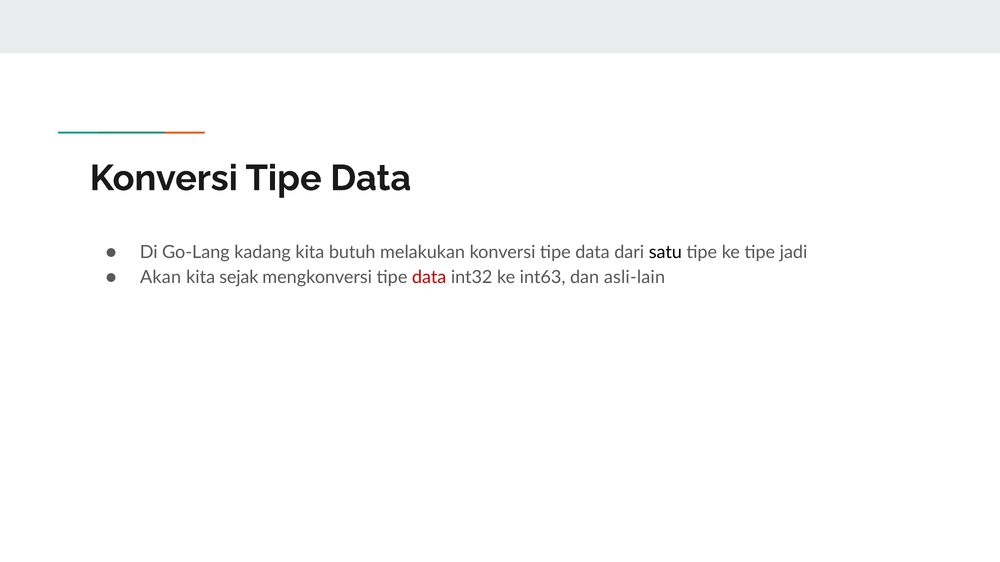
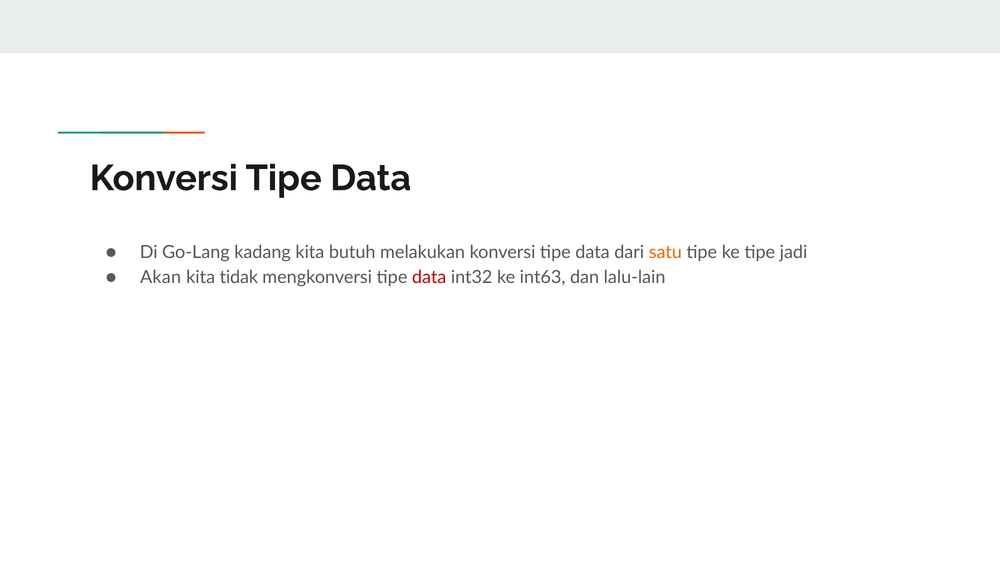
satu colour: black -> orange
sejak: sejak -> tidak
asli-lain: asli-lain -> lalu-lain
